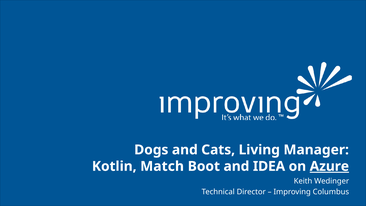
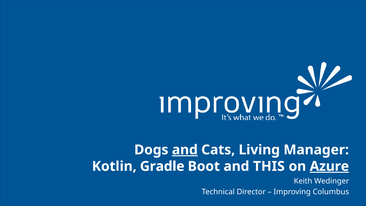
and at (185, 150) underline: none -> present
Match: Match -> Gradle
IDEA: IDEA -> THIS
